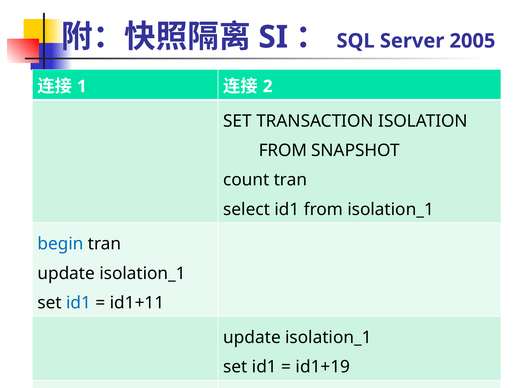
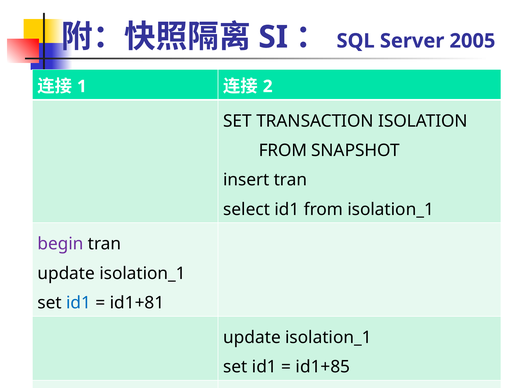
count: count -> insert
begin colour: blue -> purple
id1+11: id1+11 -> id1+81
id1+19: id1+19 -> id1+85
